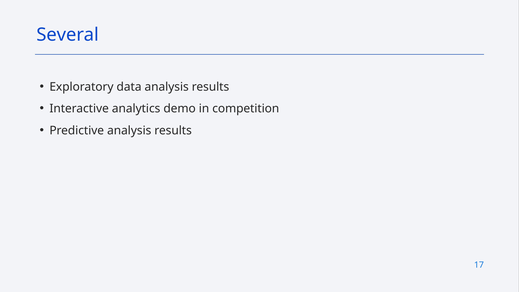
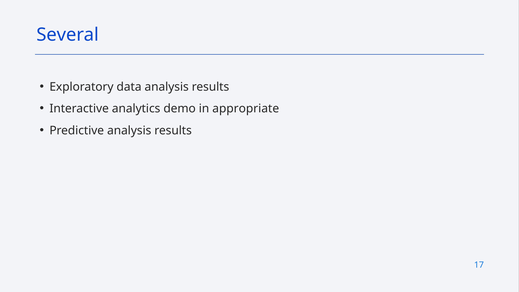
competition: competition -> appropriate
